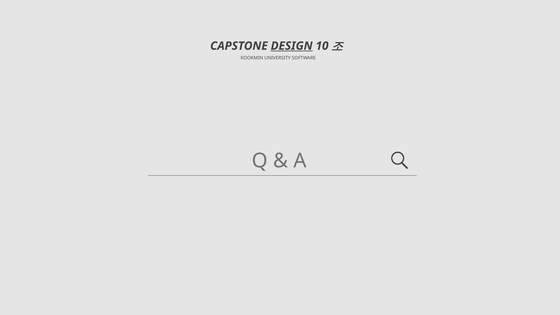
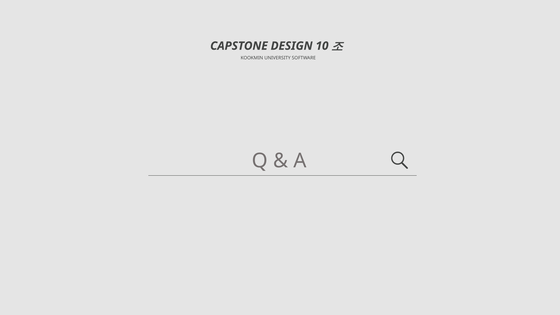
DESIGN underline: present -> none
